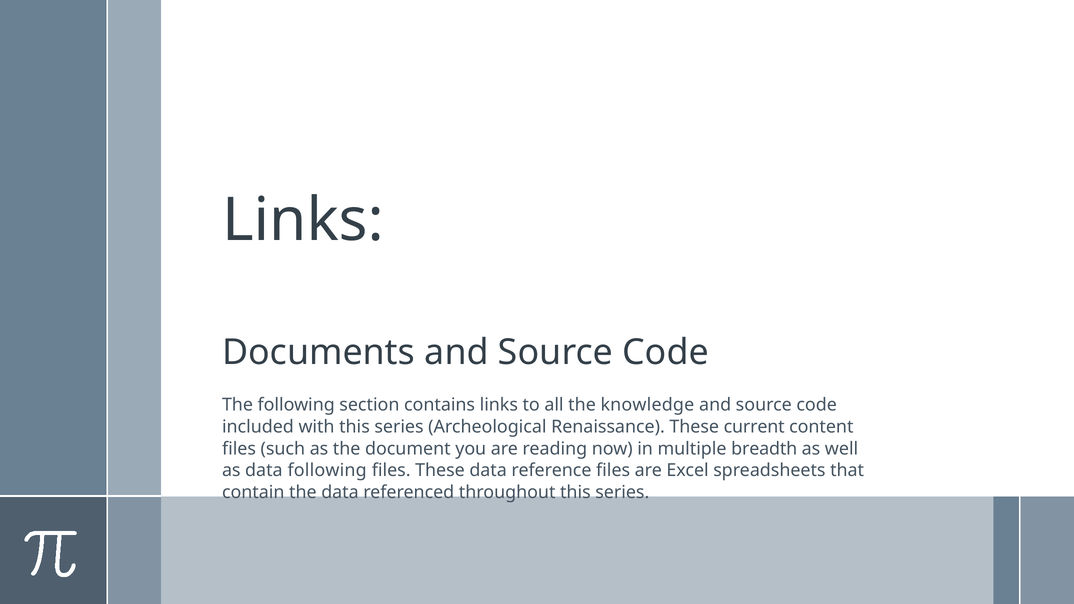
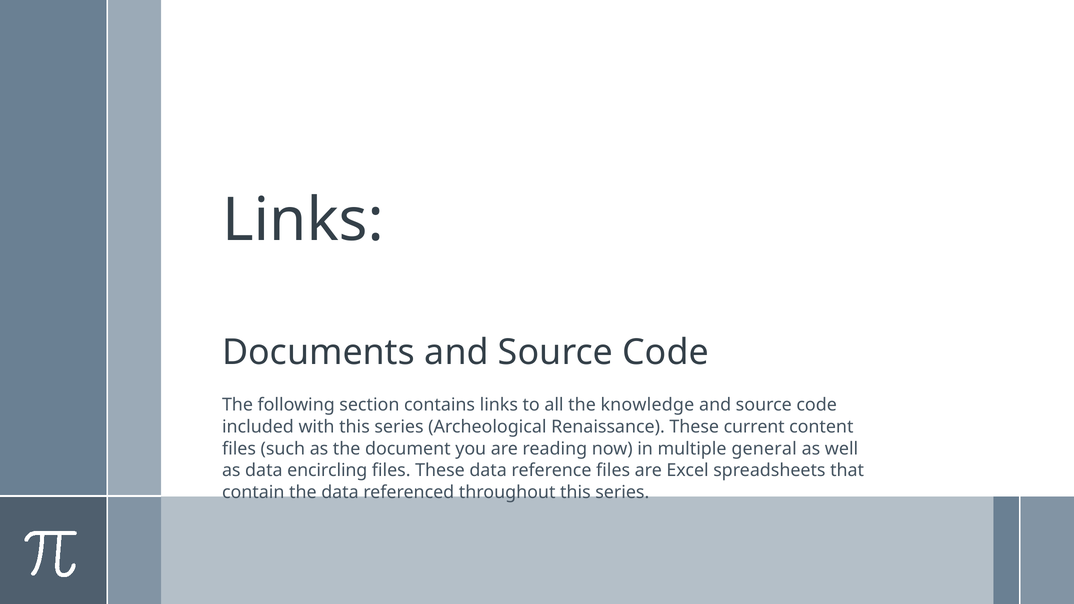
breadth: breadth -> general
data following: following -> encircling
